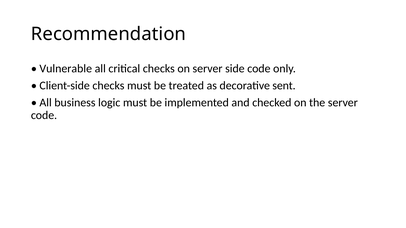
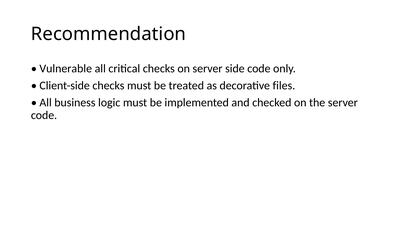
sent: sent -> files
